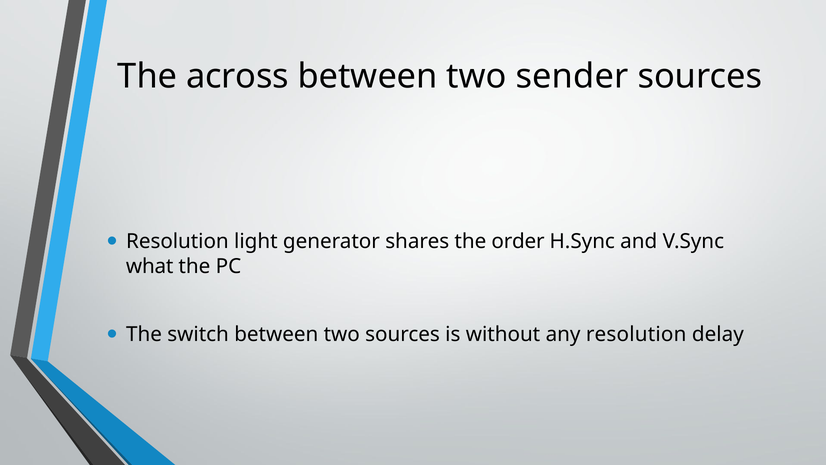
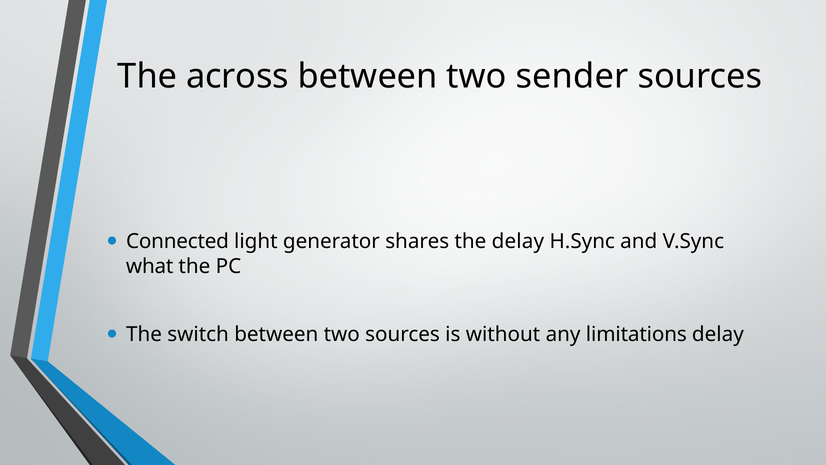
Resolution at (177, 241): Resolution -> Connected
the order: order -> delay
any resolution: resolution -> limitations
